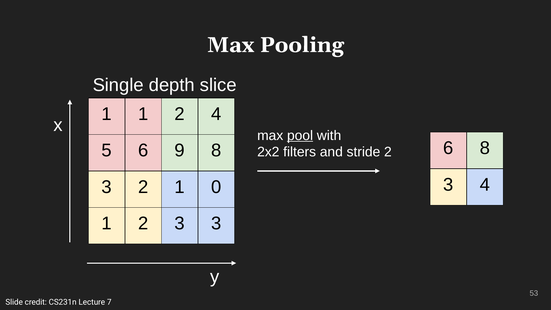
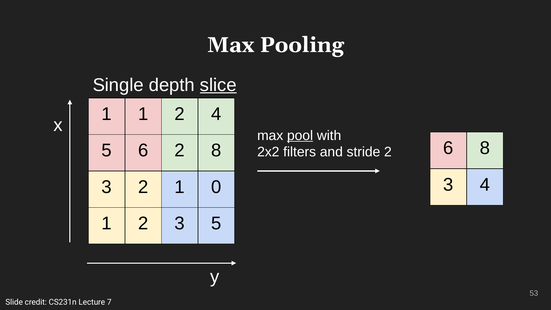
slice underline: none -> present
6 9: 9 -> 2
3 3: 3 -> 5
